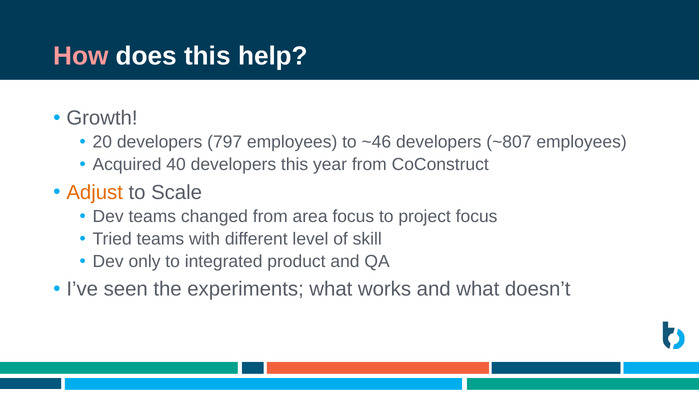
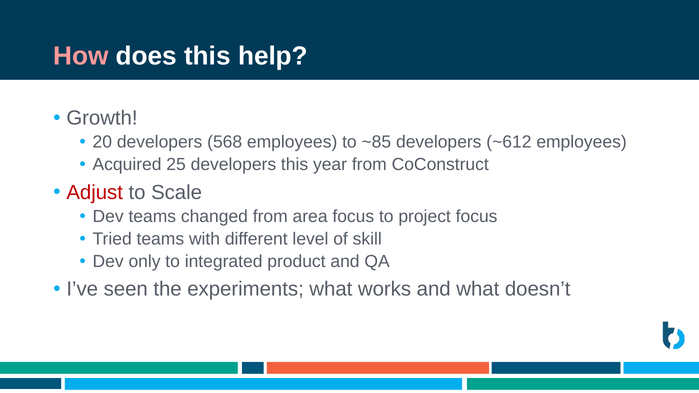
797: 797 -> 568
~46: ~46 -> ~85
~807: ~807 -> ~612
40: 40 -> 25
Adjust colour: orange -> red
